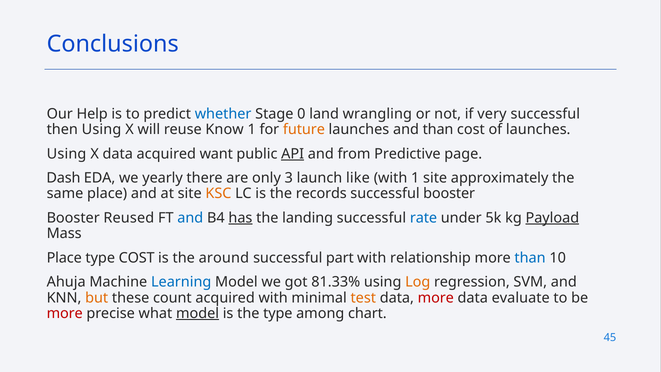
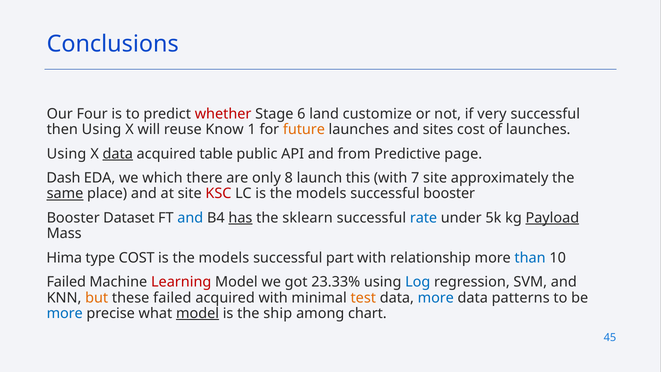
Help: Help -> Four
whether colour: blue -> red
0: 0 -> 6
wrangling: wrangling -> customize
and than: than -> sites
data at (118, 154) underline: none -> present
want: want -> table
API underline: present -> none
yearly: yearly -> which
3: 3 -> 8
like: like -> this
with 1: 1 -> 7
same underline: none -> present
KSC colour: orange -> red
LC is the records: records -> models
Reused: Reused -> Dataset
landing: landing -> sklearn
Place at (64, 258): Place -> Hima
around at (224, 258): around -> models
Ahuja at (66, 282): Ahuja -> Failed
Learning colour: blue -> red
81.33%: 81.33% -> 23.33%
Log colour: orange -> blue
these count: count -> failed
more at (436, 298) colour: red -> blue
evaluate: evaluate -> patterns
more at (65, 313) colour: red -> blue
the type: type -> ship
